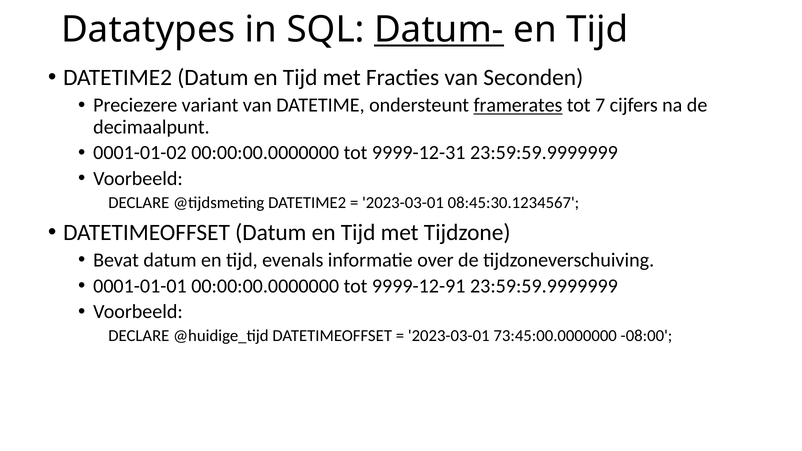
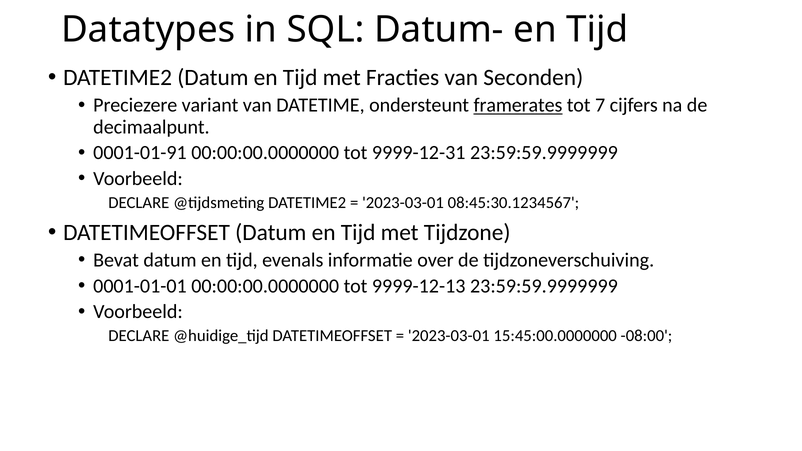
Datum- underline: present -> none
0001-01-02: 0001-01-02 -> 0001-01-91
9999-12-91: 9999-12-91 -> 9999-12-13
73:45:00.0000000: 73:45:00.0000000 -> 15:45:00.0000000
